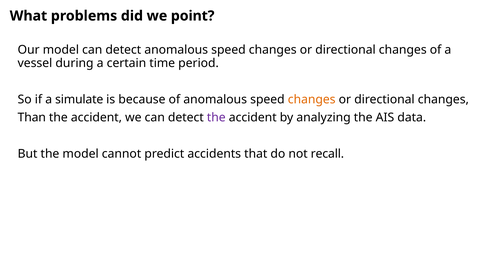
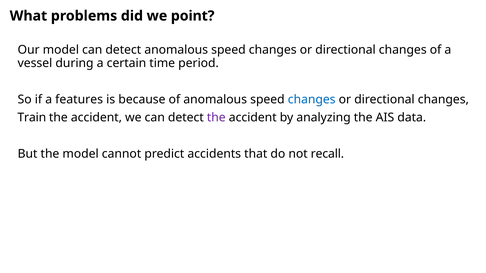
simulate: simulate -> features
changes at (312, 99) colour: orange -> blue
Than: Than -> Train
